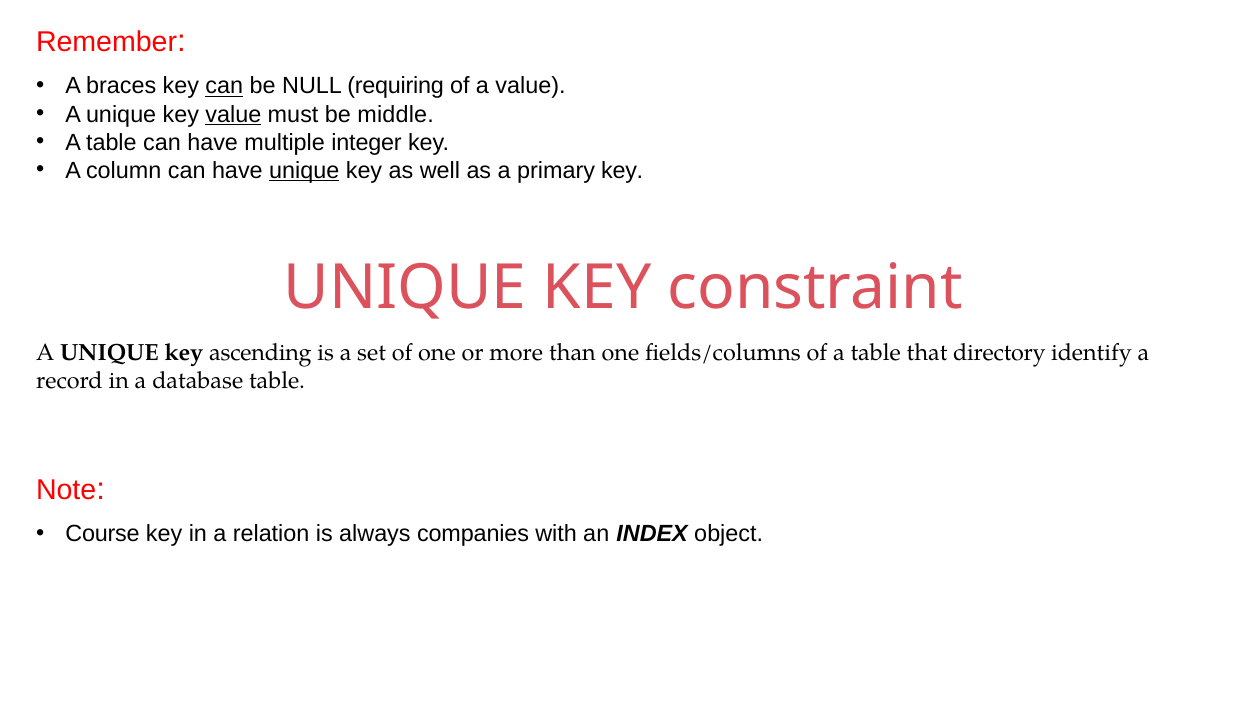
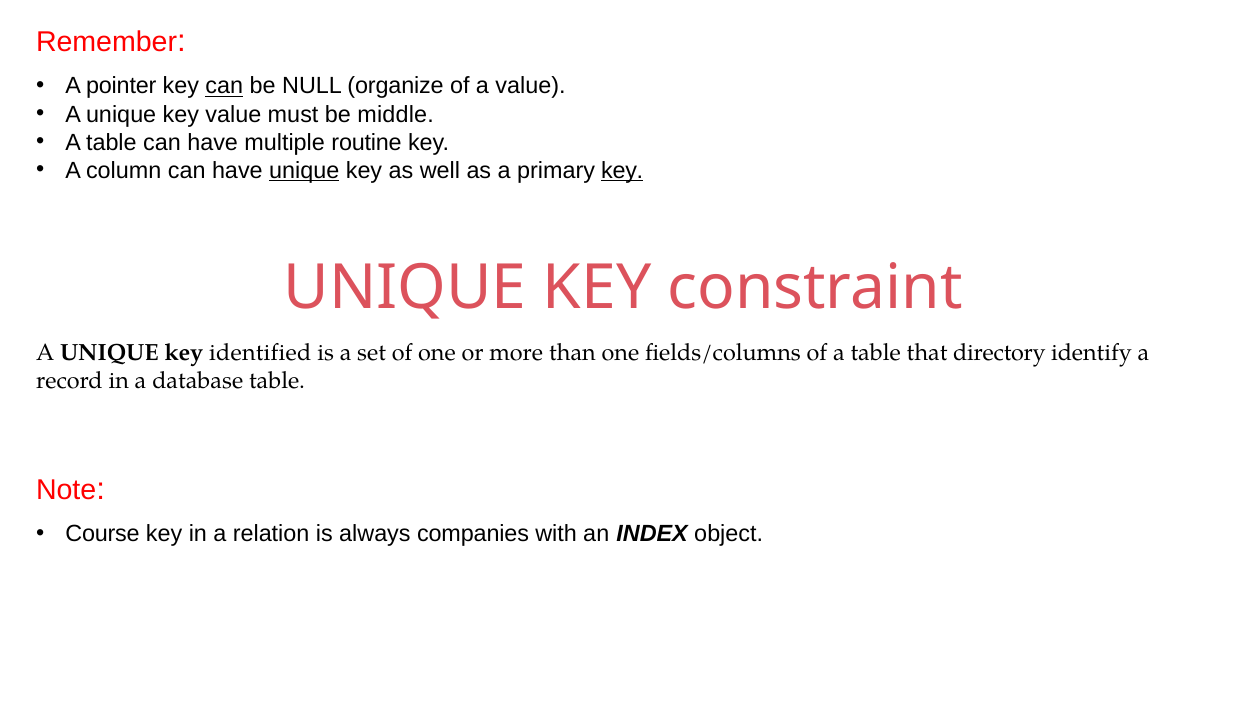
braces: braces -> pointer
requiring: requiring -> organize
value at (233, 114) underline: present -> none
integer: integer -> routine
key at (622, 170) underline: none -> present
ascending: ascending -> identified
